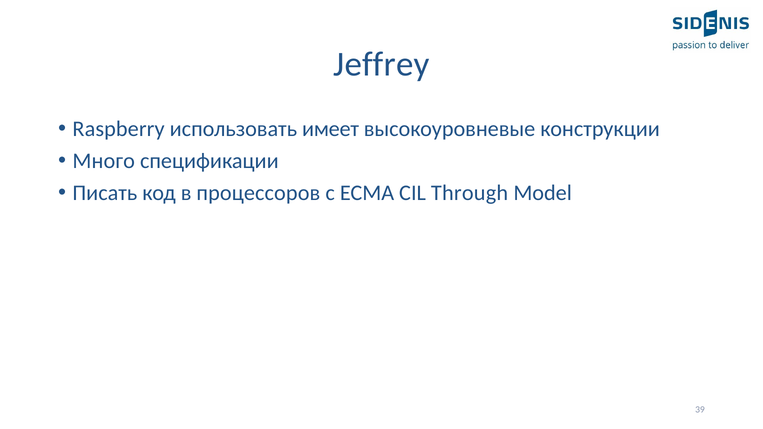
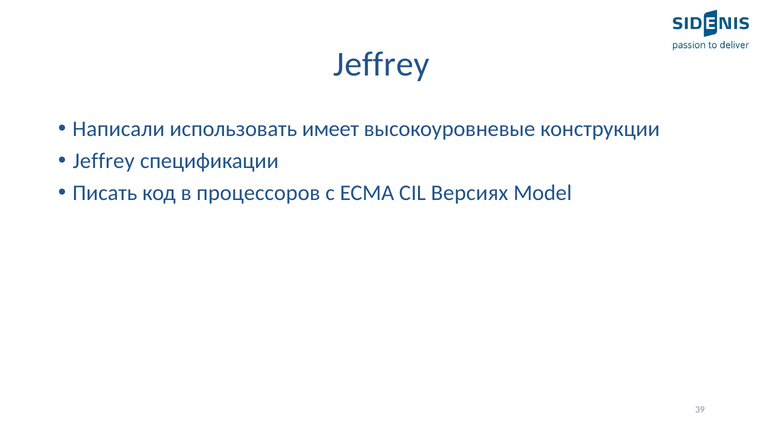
Raspberry: Raspberry -> Написали
Много at (104, 161): Много -> Jeffrey
Through: Through -> Версиях
